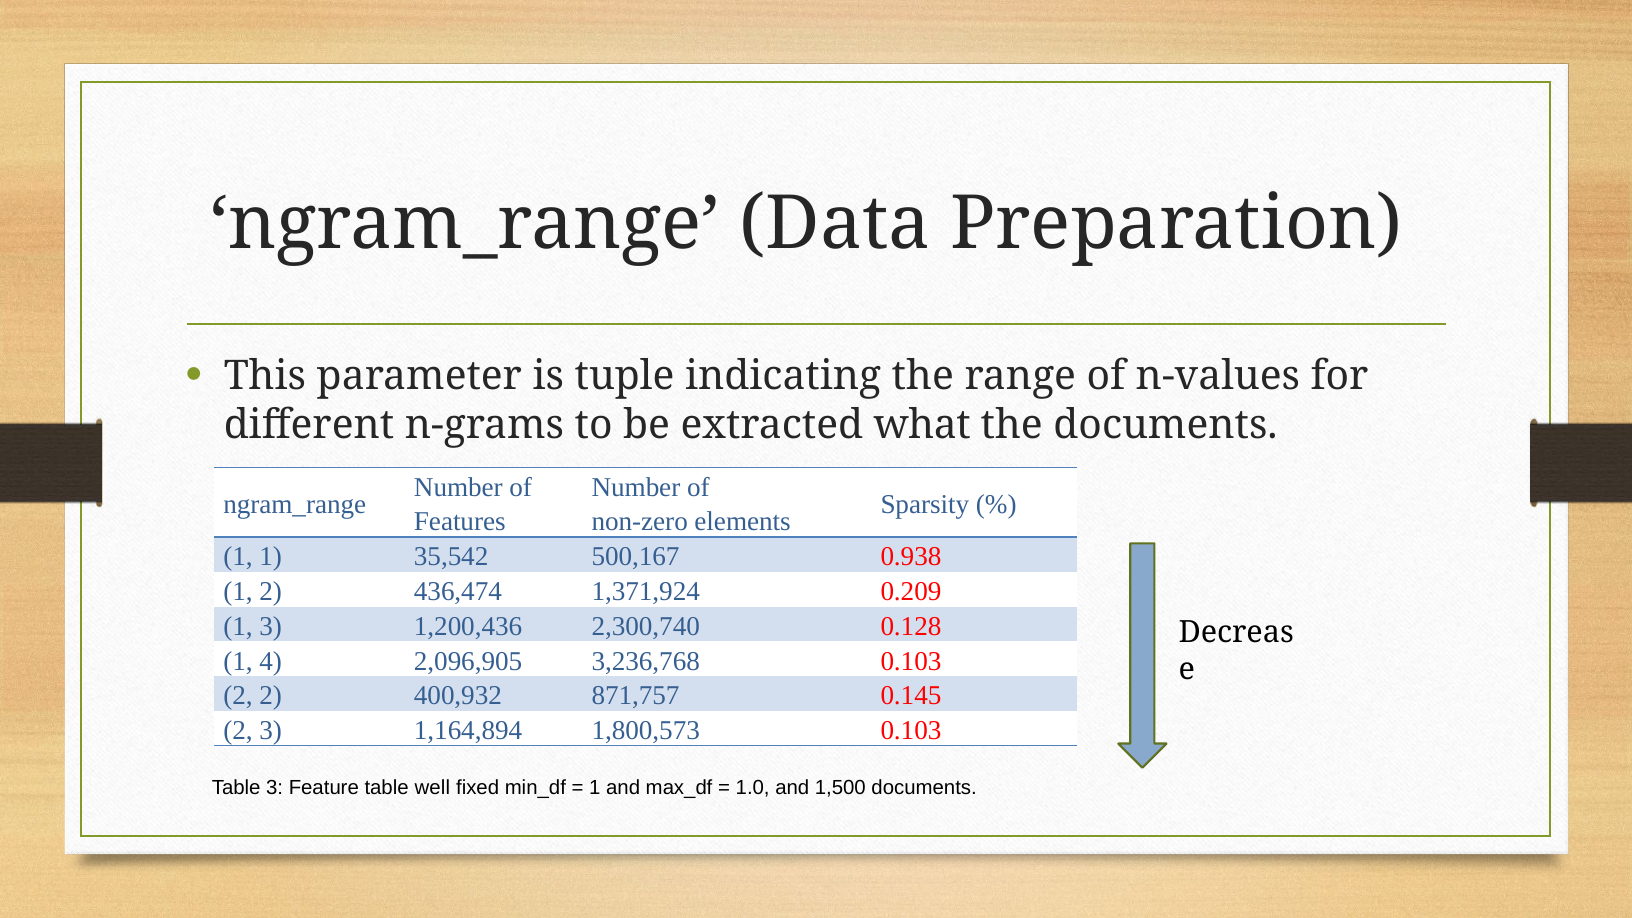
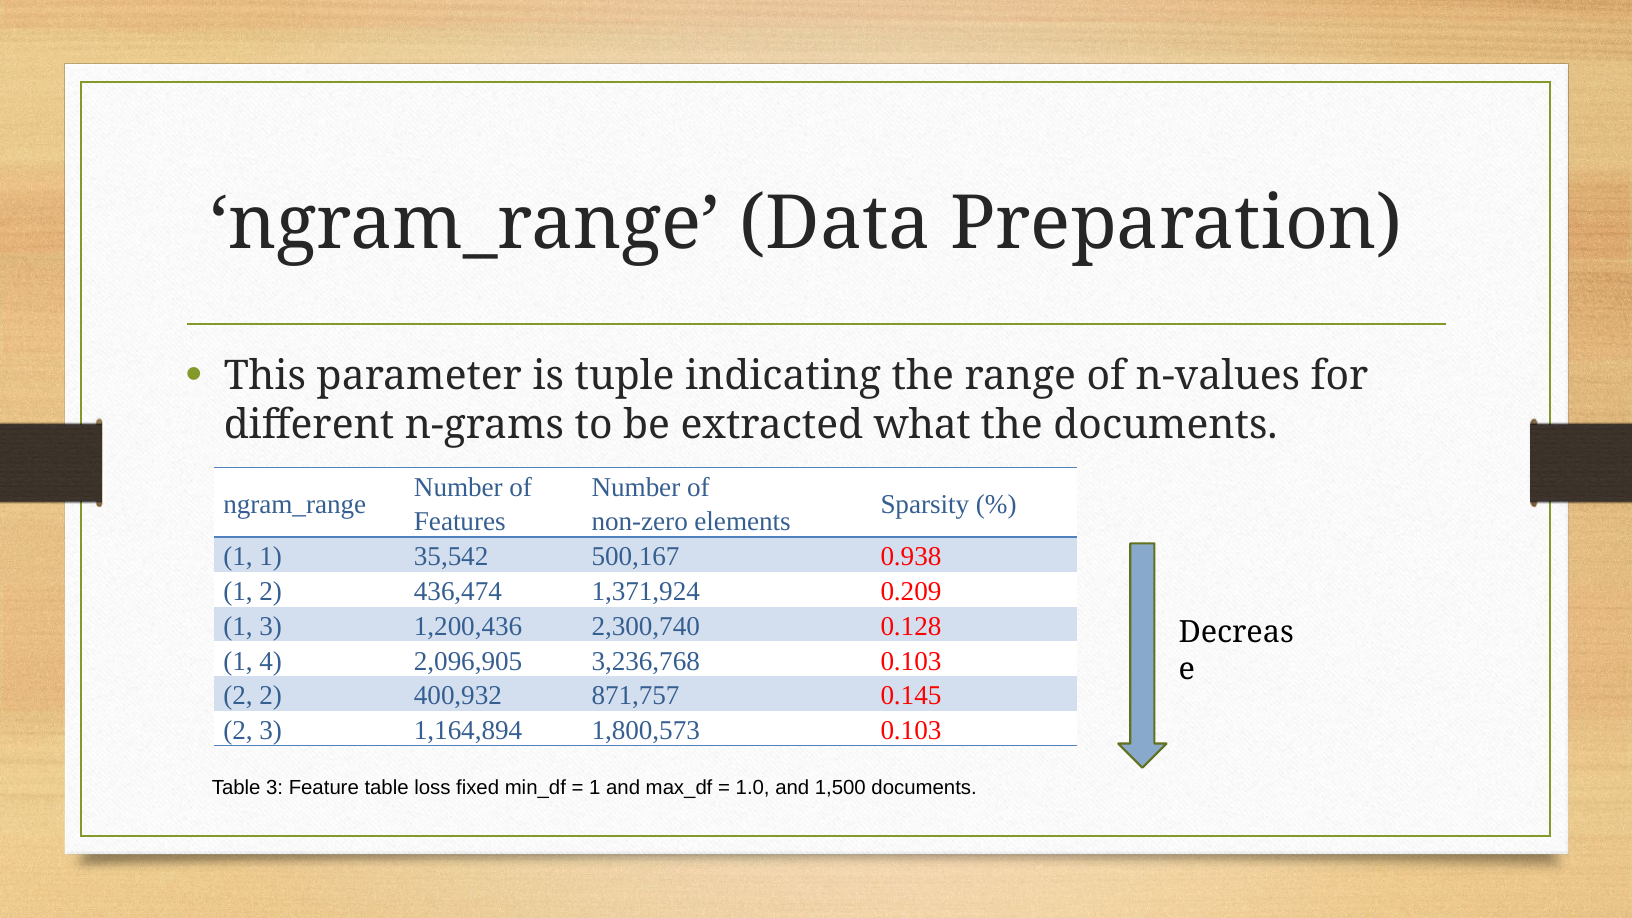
well: well -> loss
